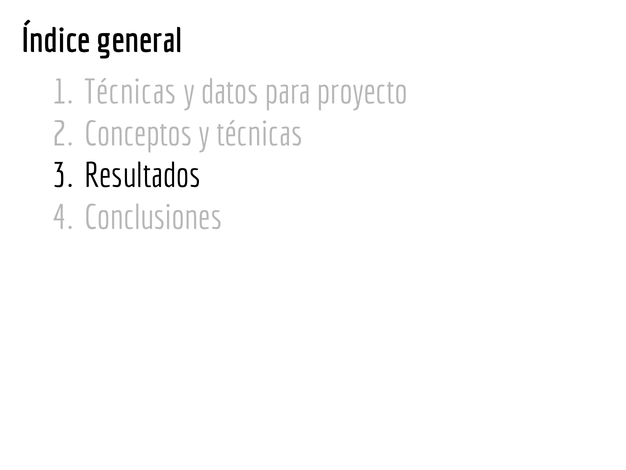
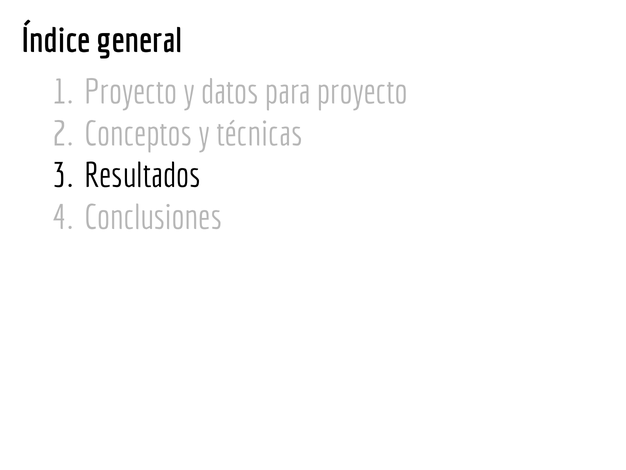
Técnicas at (130, 92): Técnicas -> Proyecto
